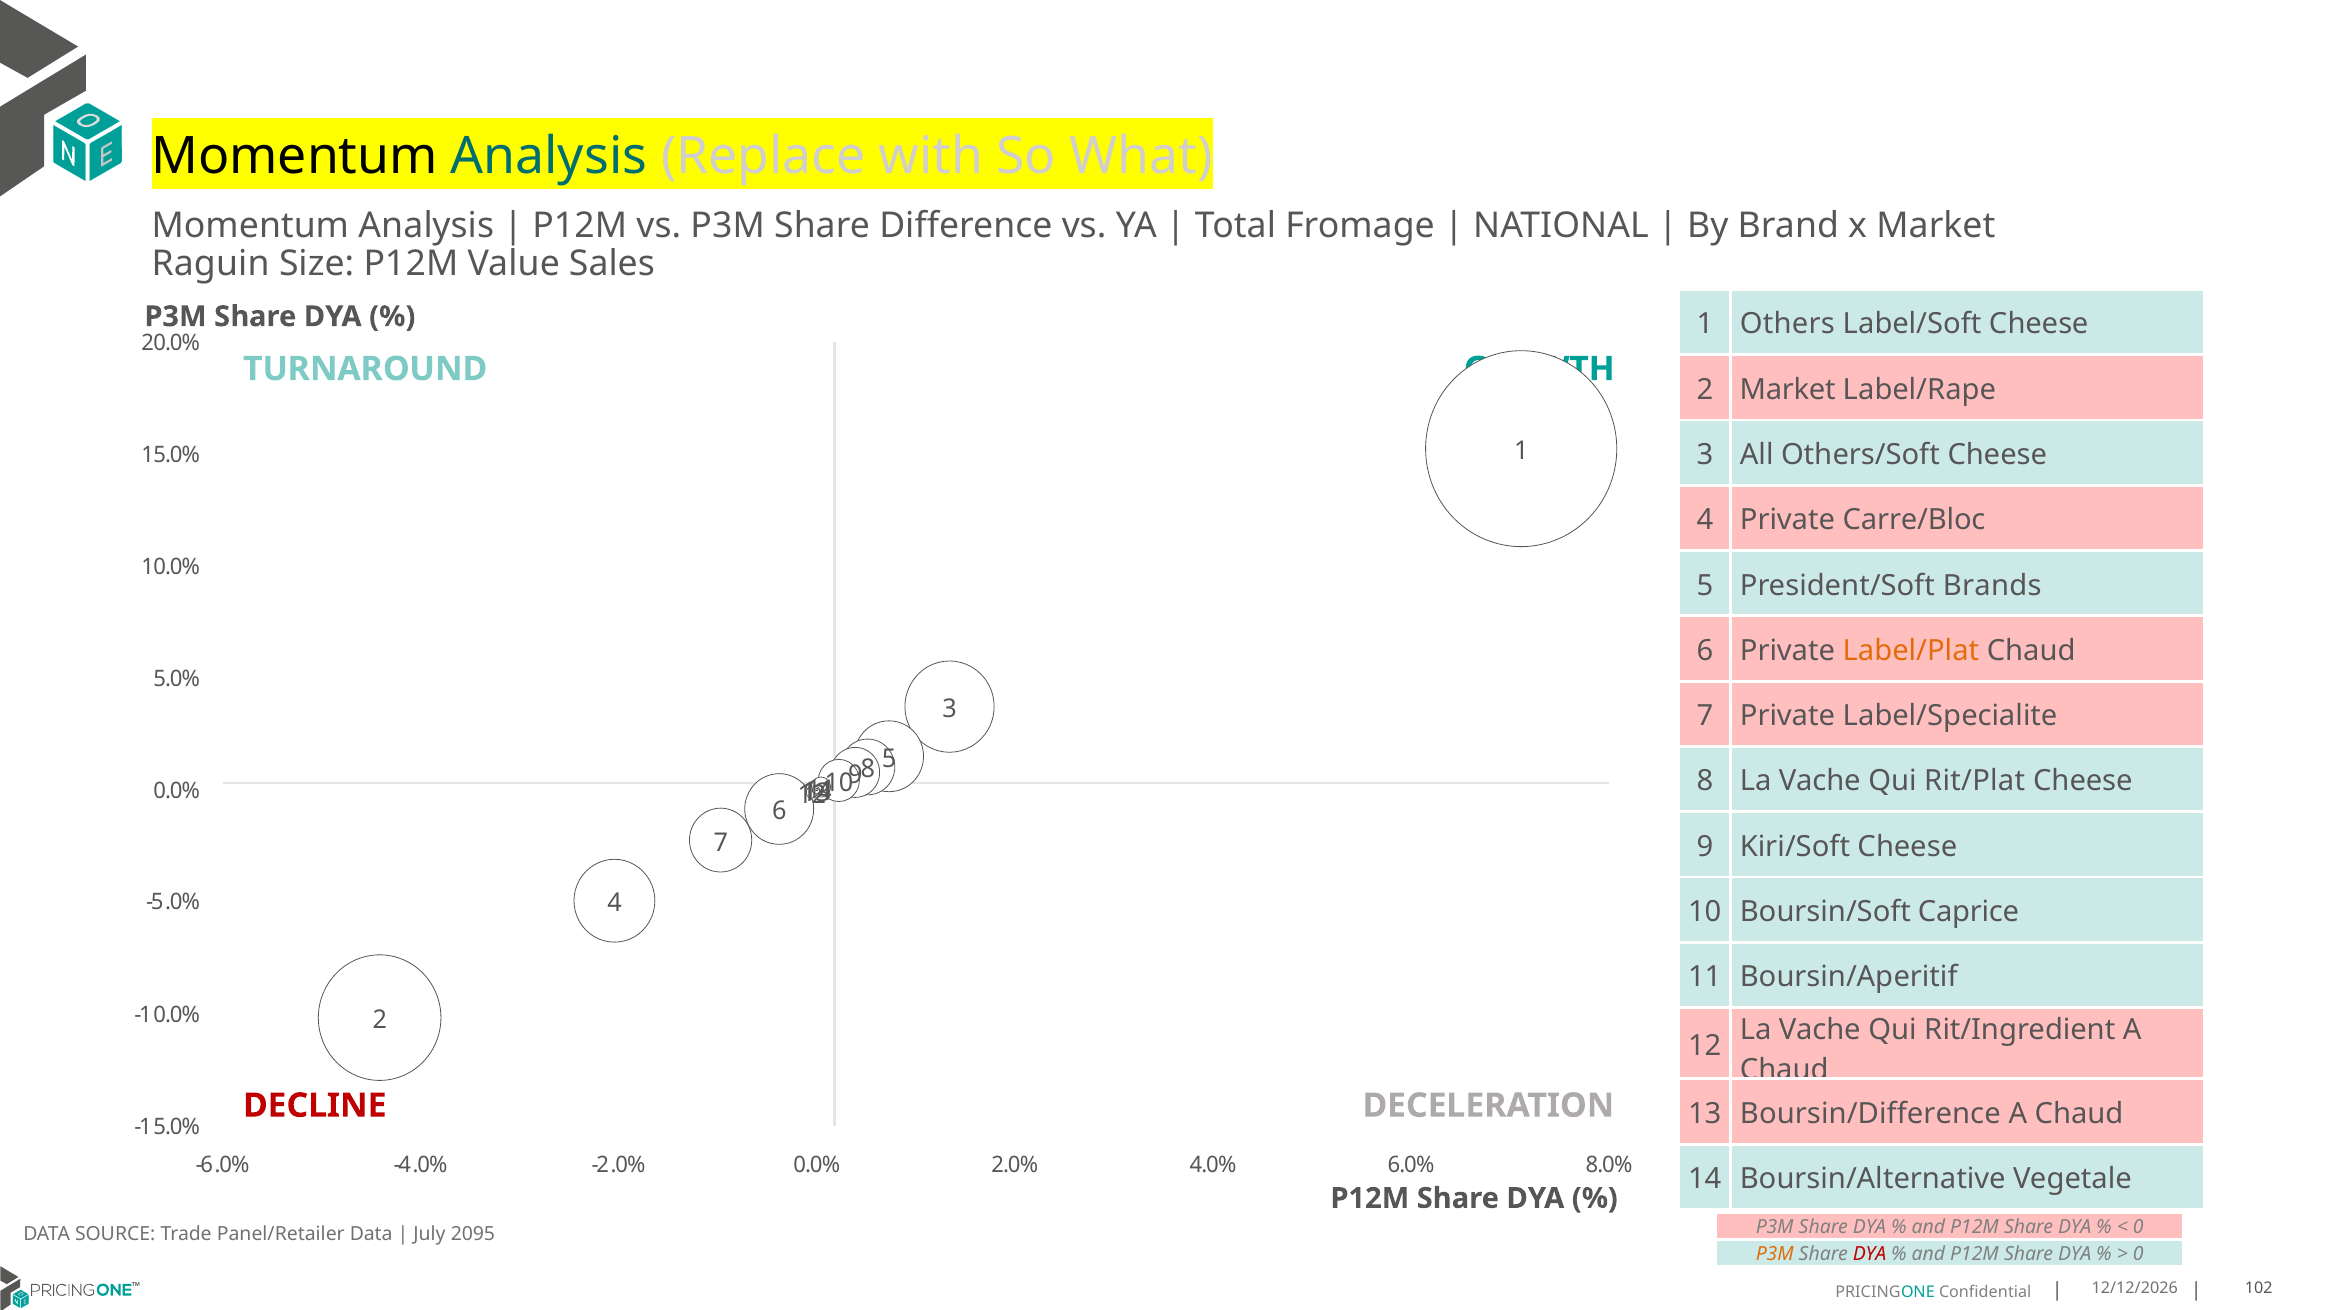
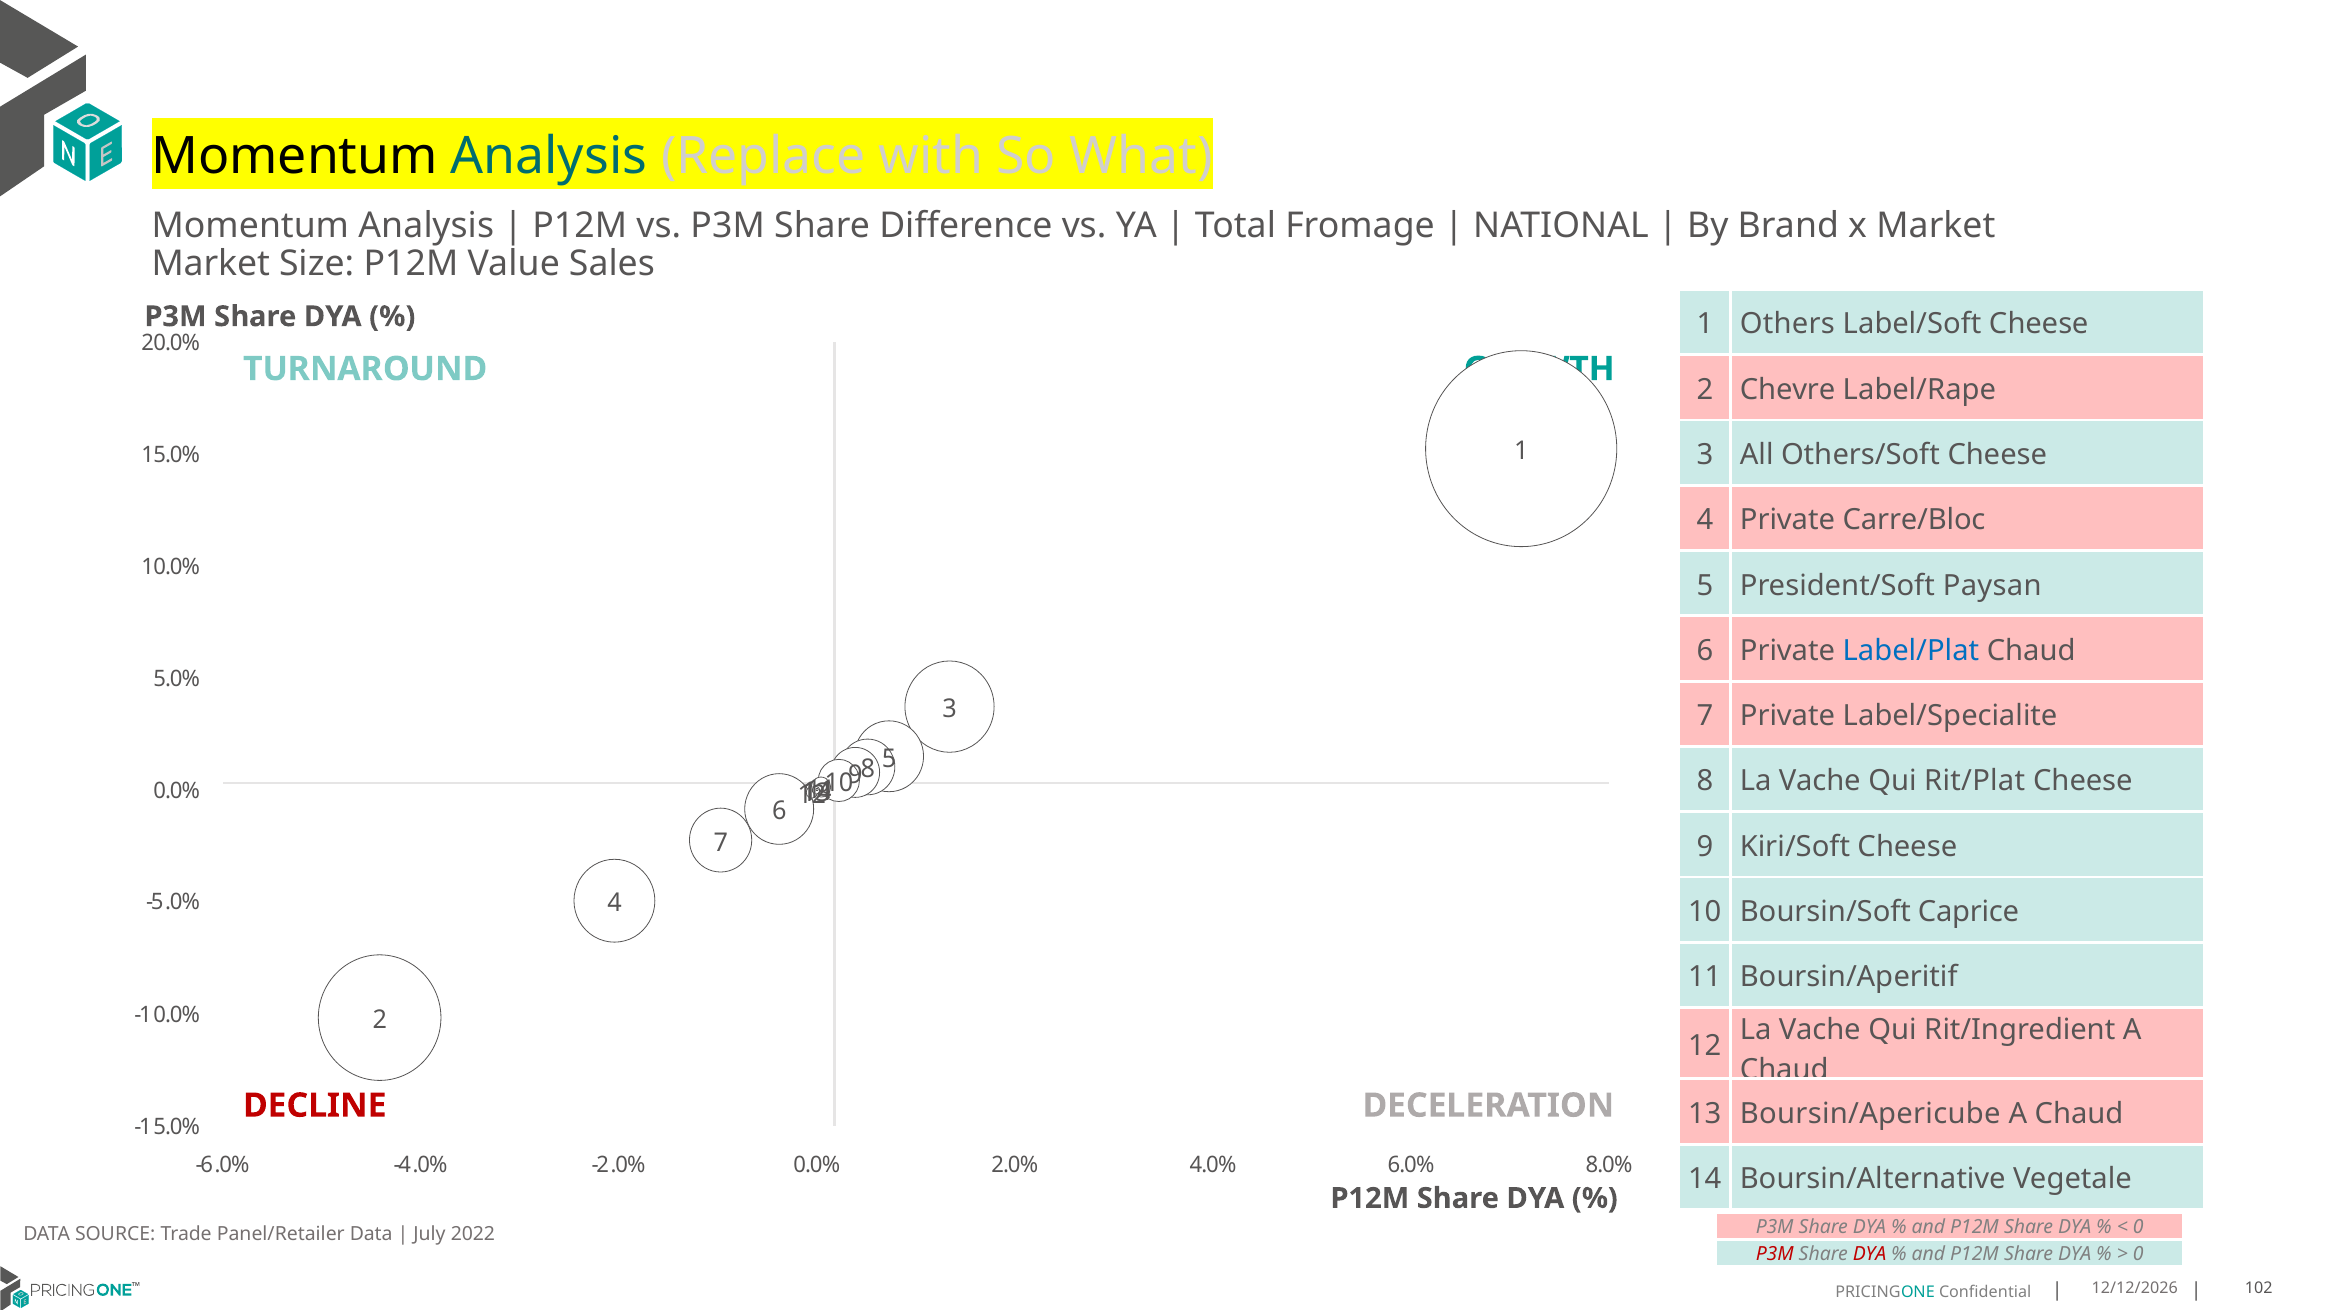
Raguin at (211, 264): Raguin -> Market
2 Market: Market -> Chevre
Brands: Brands -> Paysan
Label/Plat colour: orange -> blue
Boursin/Difference: Boursin/Difference -> Boursin/Apericube
2095: 2095 -> 2022
P3M at (1775, 1254) colour: orange -> red
